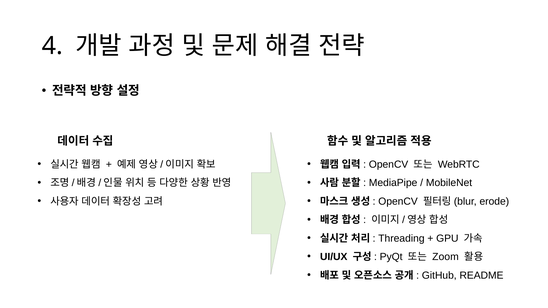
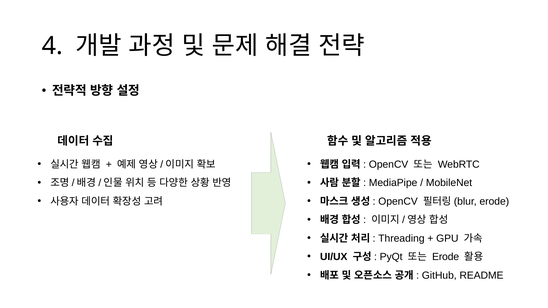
Zoom at (445, 257): Zoom -> Erode
